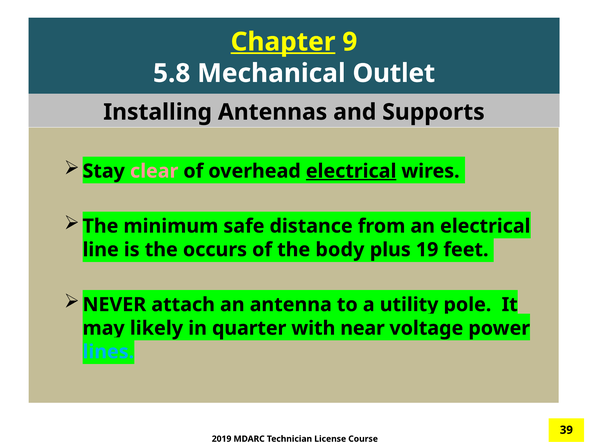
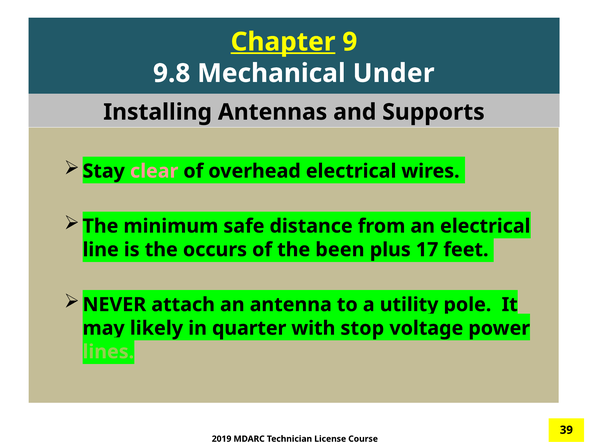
5.8: 5.8 -> 9.8
Outlet: Outlet -> Under
electrical at (351, 171) underline: present -> none
body: body -> been
19: 19 -> 17
near: near -> stop
lines colour: light blue -> light green
